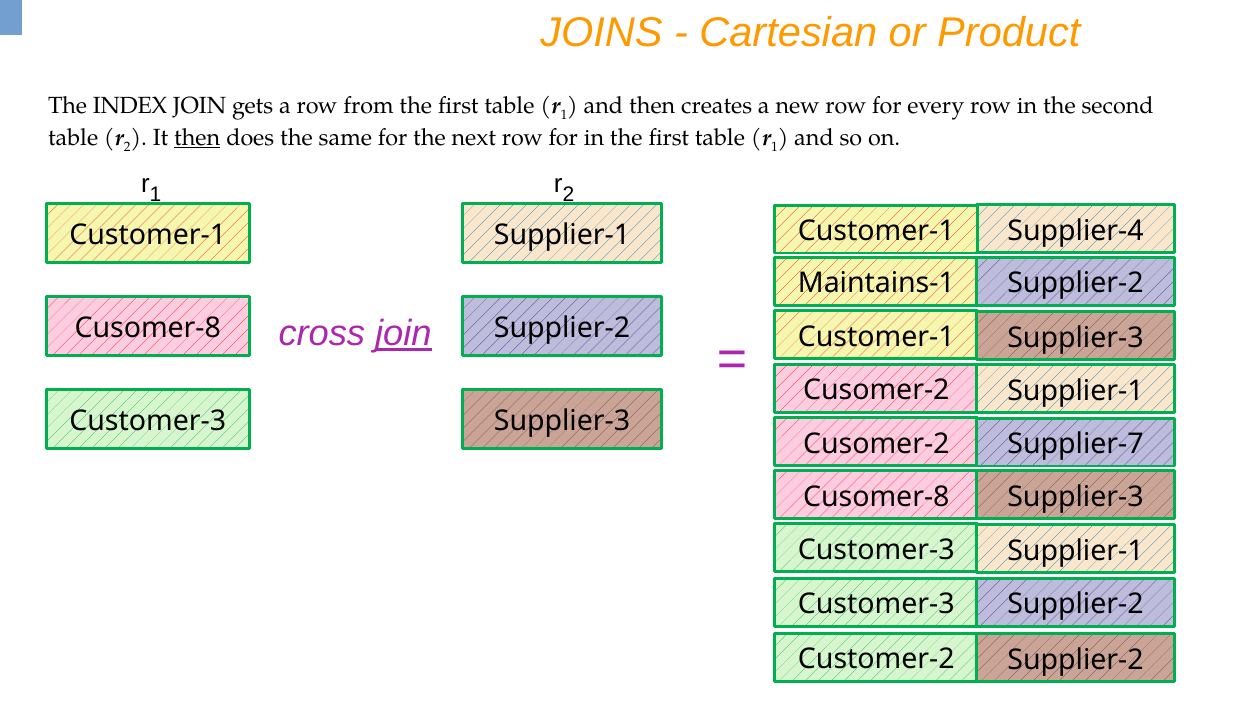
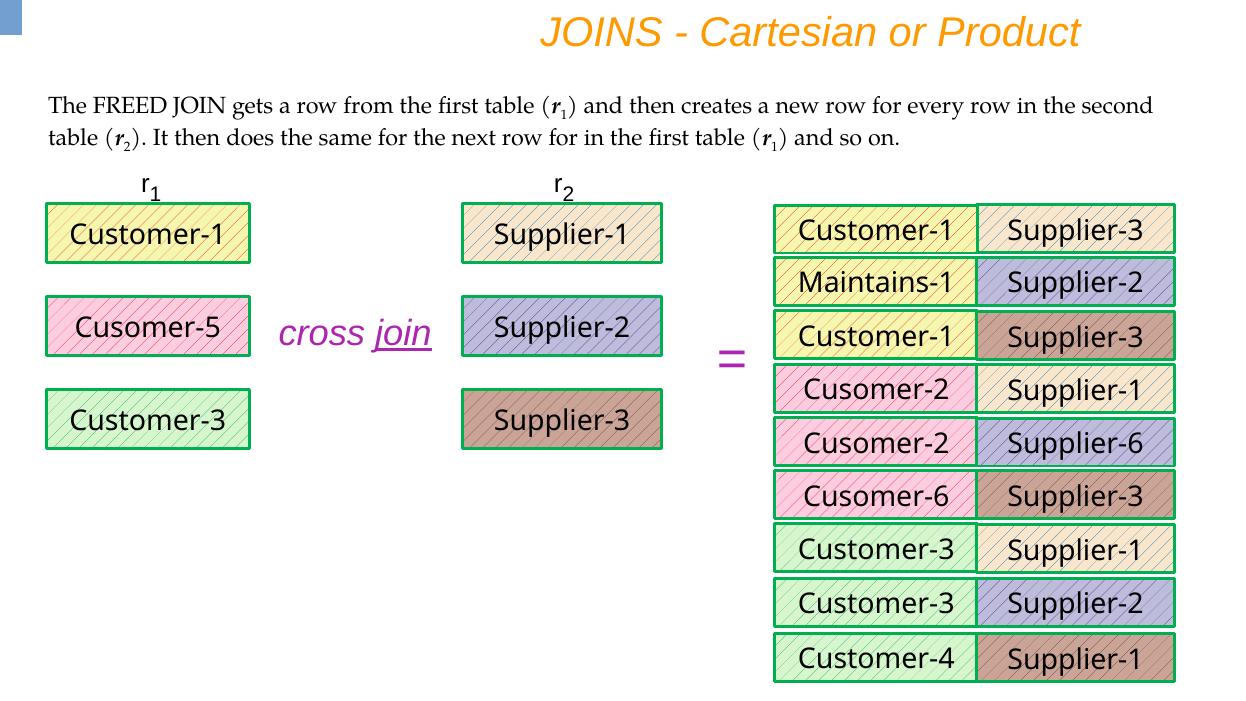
INDEX: INDEX -> FREED
then at (197, 138) underline: present -> none
Supplier-4 at (1076, 231): Supplier-4 -> Supplier-3
Cusomer-8 at (148, 328): Cusomer-8 -> Cusomer-5
Supplier-7: Supplier-7 -> Supplier-6
Cusomer-8 at (876, 497): Cusomer-8 -> Cusomer-6
Customer-2: Customer-2 -> Customer-4
Supplier-2 at (1076, 660): Supplier-2 -> Supplier-1
